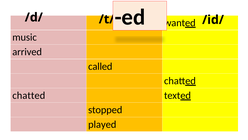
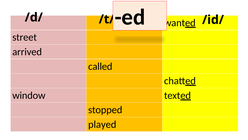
music: music -> street
chatted at (29, 95): chatted -> window
